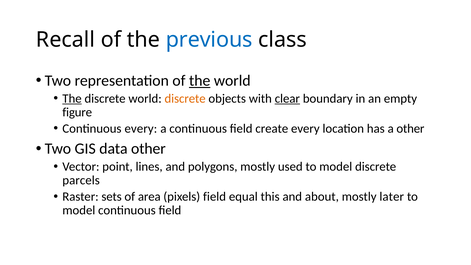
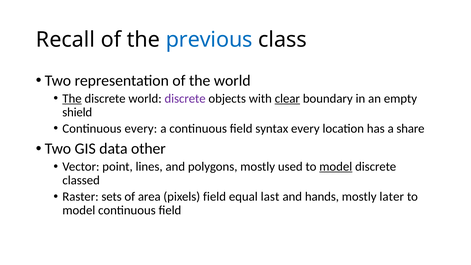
the at (200, 81) underline: present -> none
discrete at (185, 99) colour: orange -> purple
figure: figure -> shield
create: create -> syntax
a other: other -> share
model at (336, 167) underline: none -> present
parcels: parcels -> classed
this: this -> last
about: about -> hands
